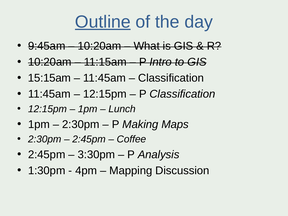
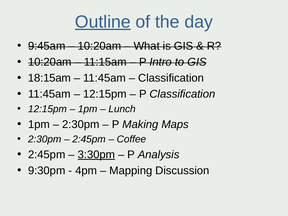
15:15am: 15:15am -> 18:15am
3:30pm underline: none -> present
1:30pm: 1:30pm -> 9:30pm
